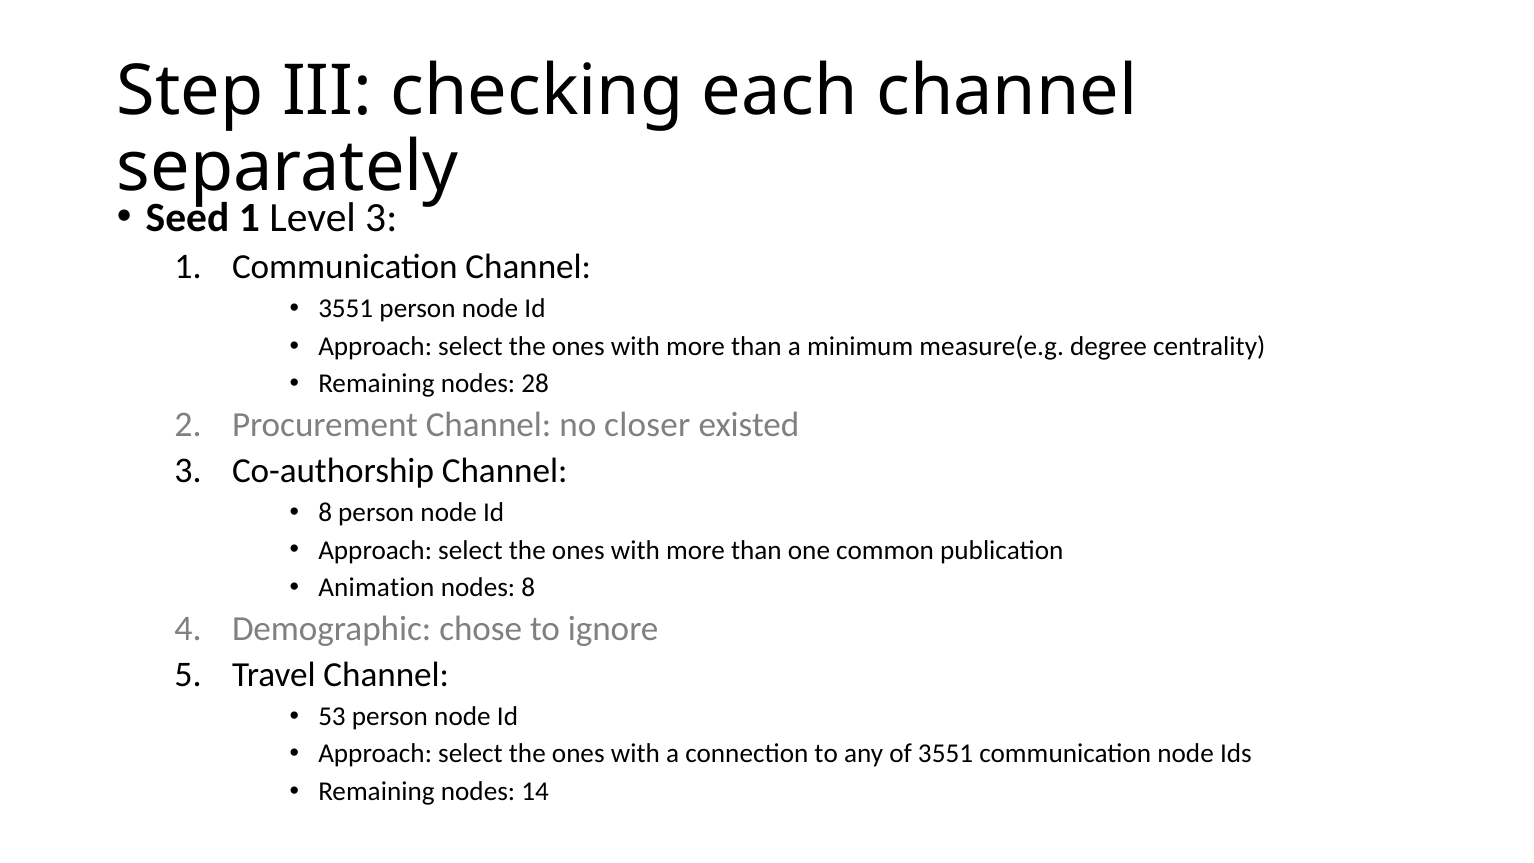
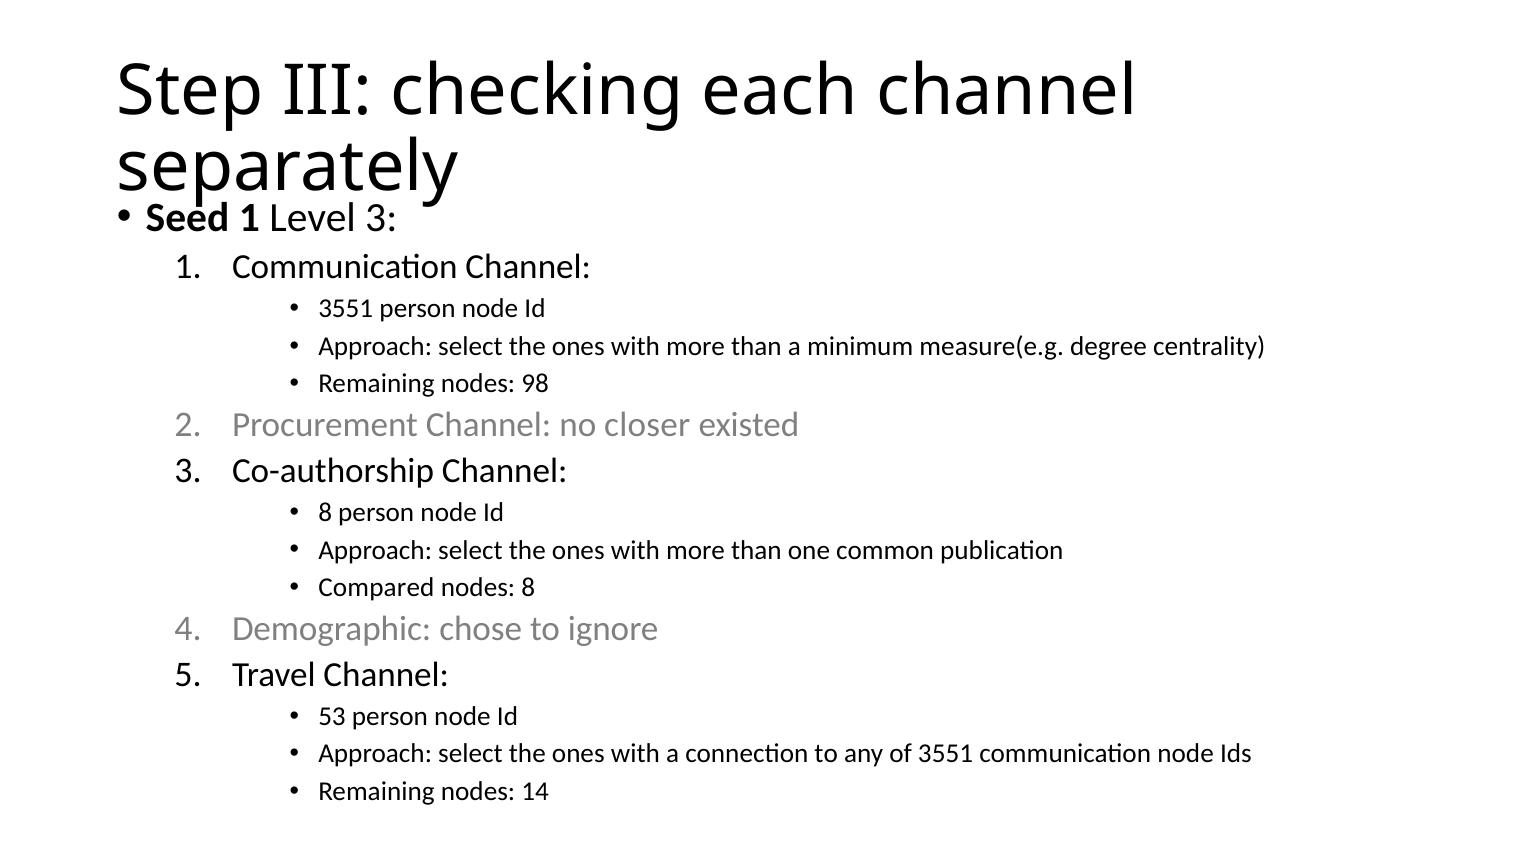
28: 28 -> 98
Animation: Animation -> Compared
